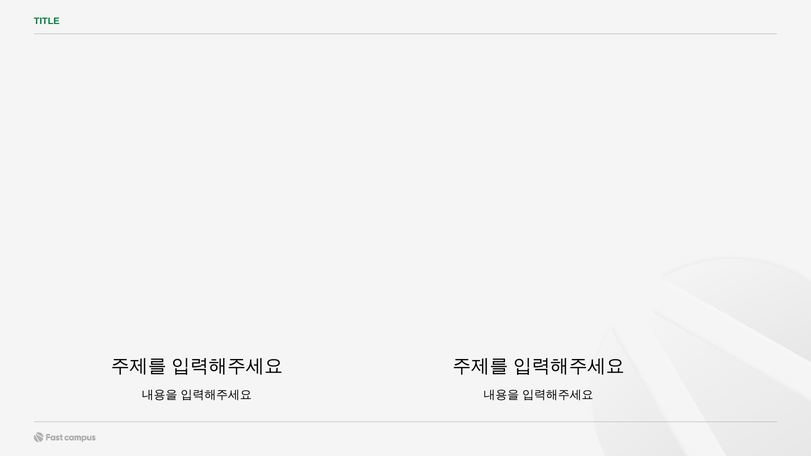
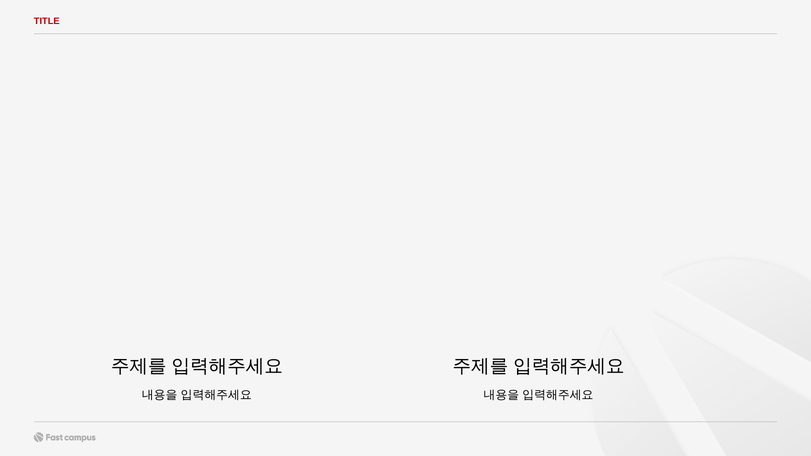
TITLE colour: green -> red
